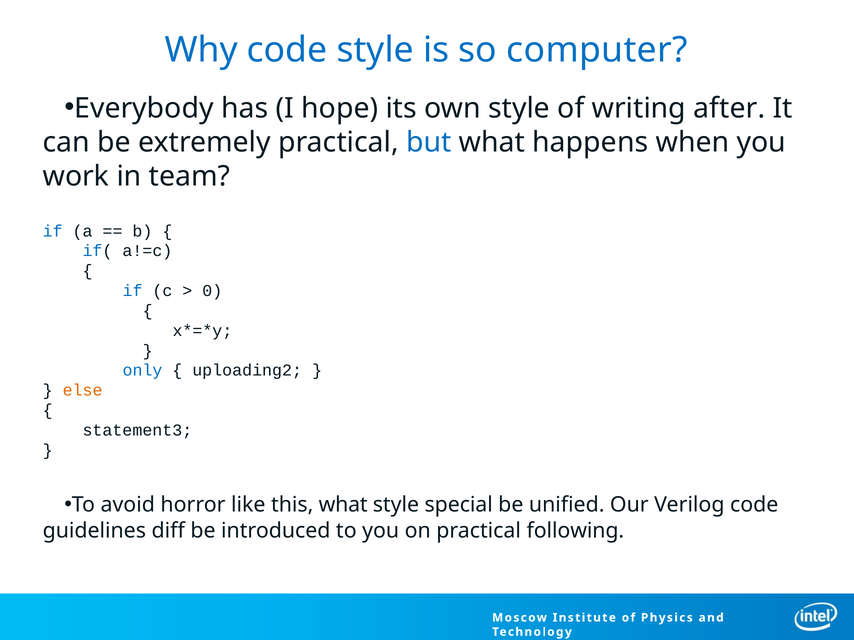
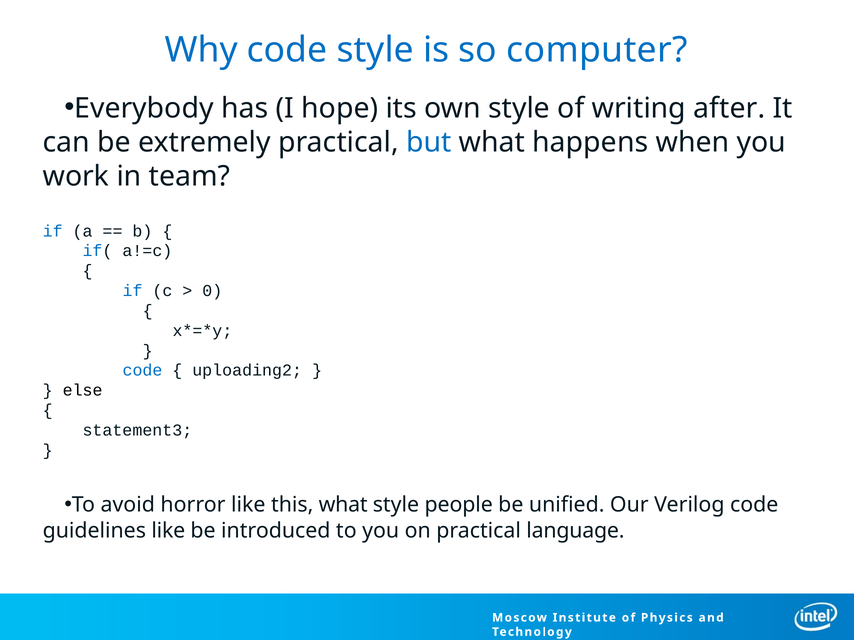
only at (142, 371): only -> code
else colour: orange -> black
special: special -> people
guidelines diff: diff -> like
following: following -> language
